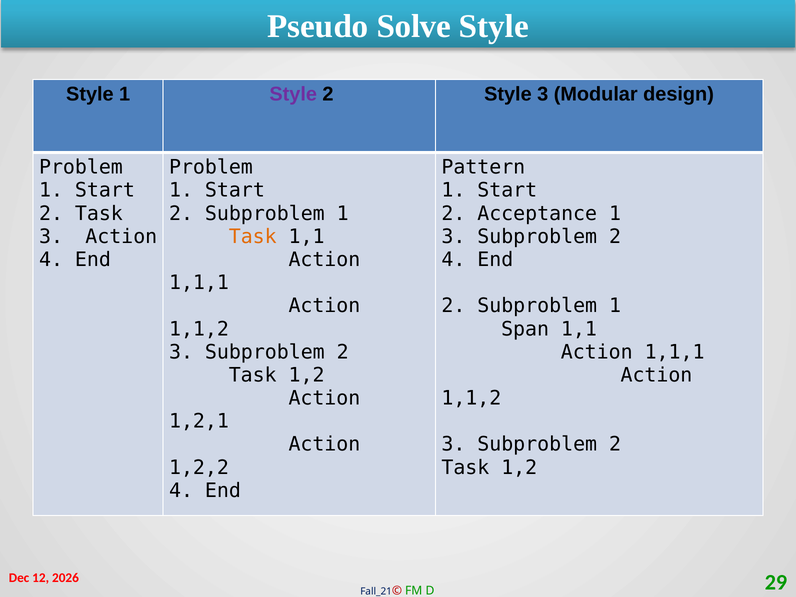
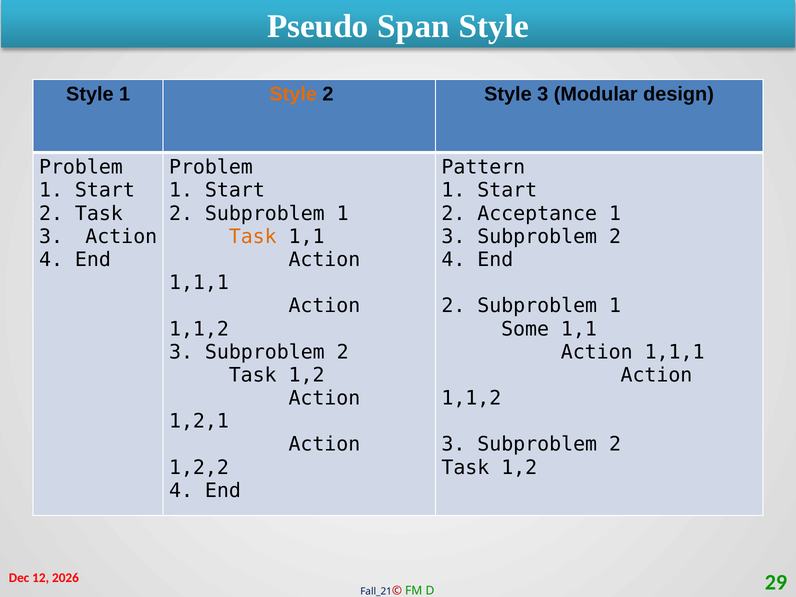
Solve: Solve -> Span
Style at (293, 94) colour: purple -> orange
Span: Span -> Some
